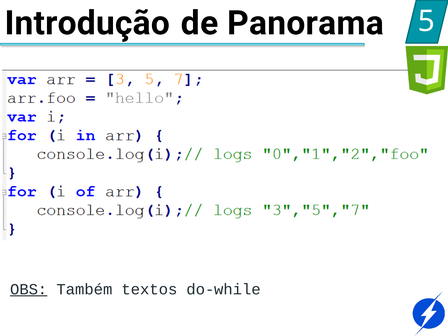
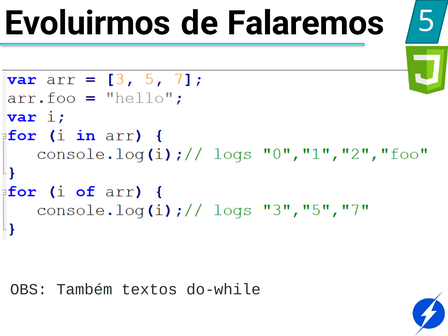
Introdução: Introdução -> Evoluirmos
Panorama: Panorama -> Falaremos
OBS underline: present -> none
